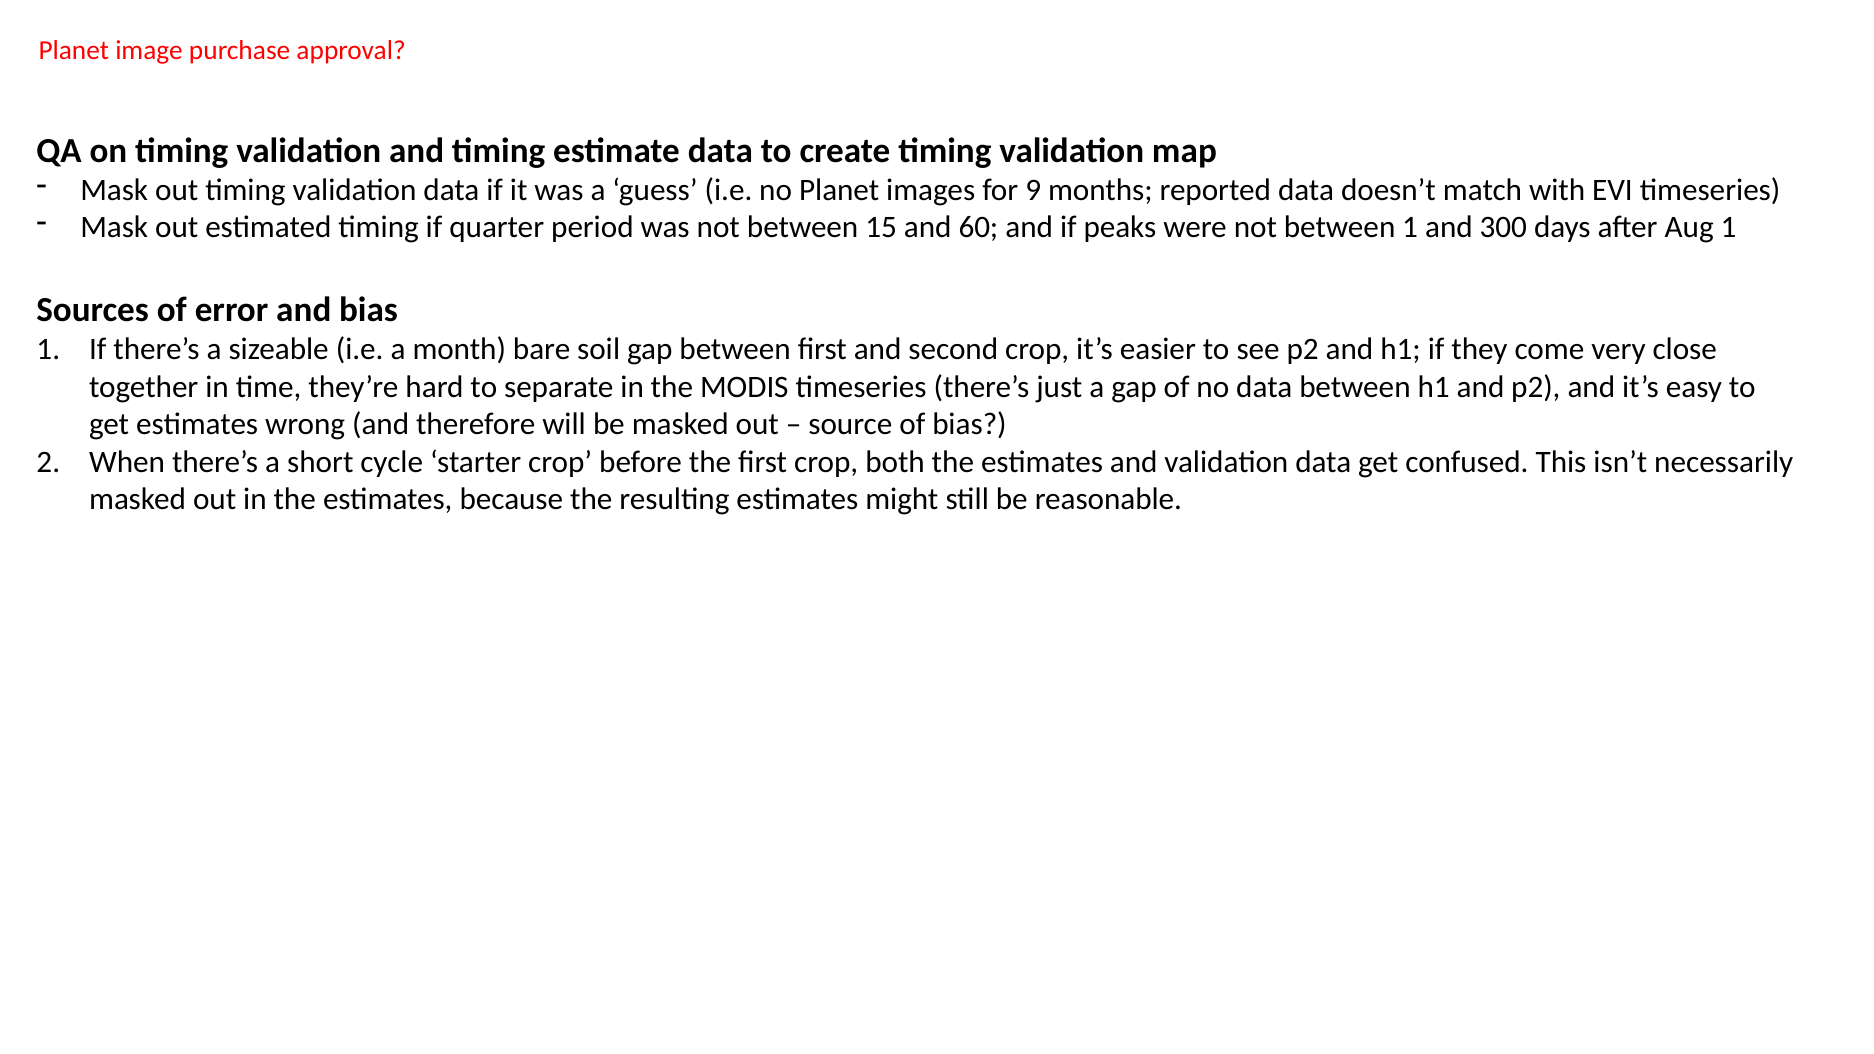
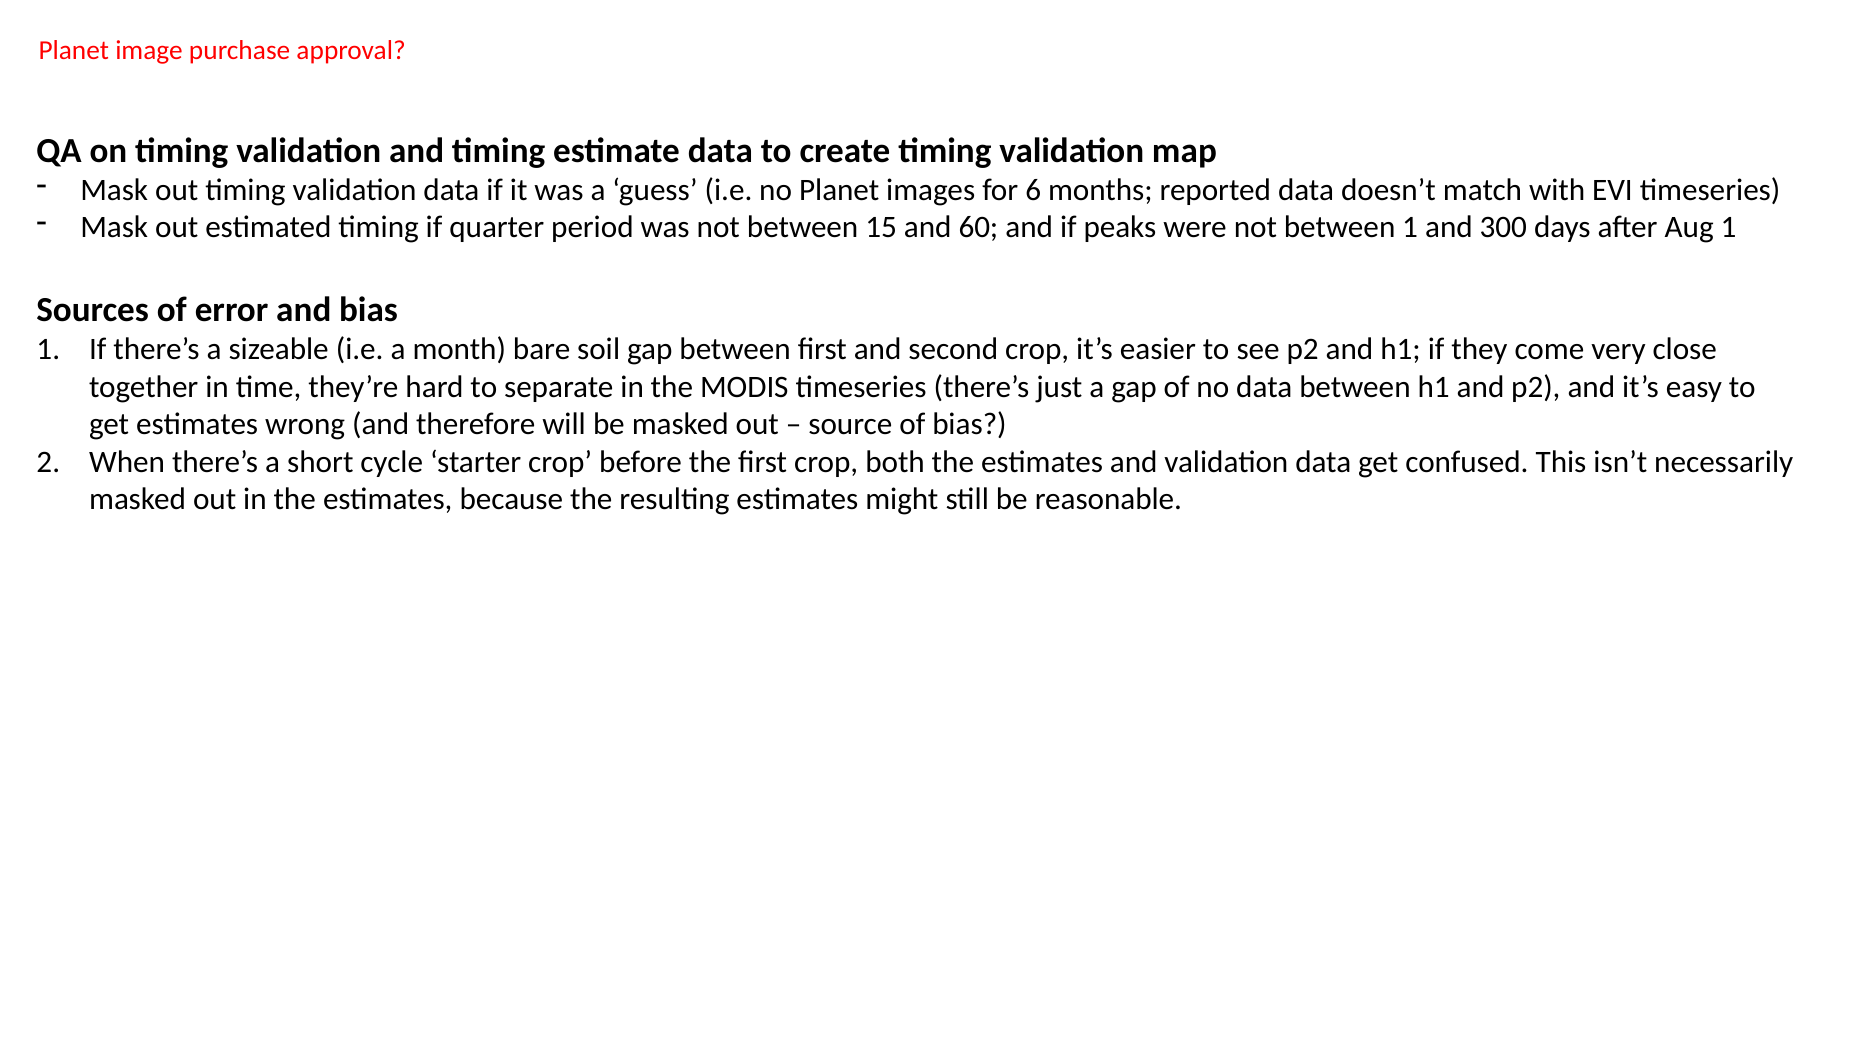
9: 9 -> 6
